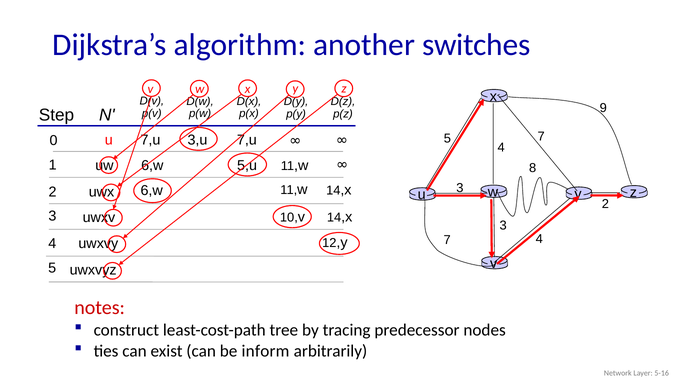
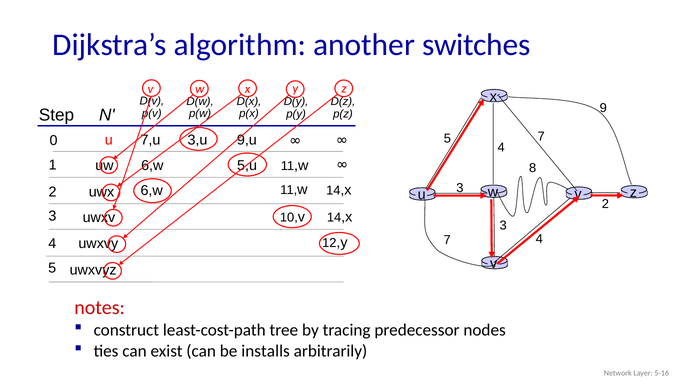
3,u 7,u: 7,u -> 9,u
inform: inform -> installs
